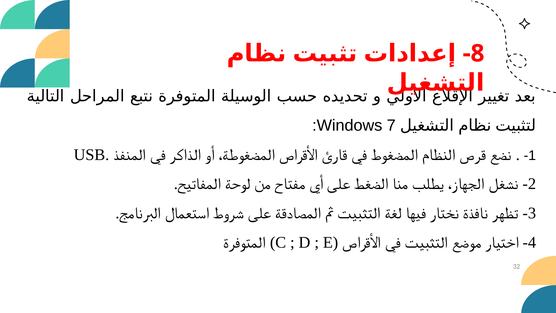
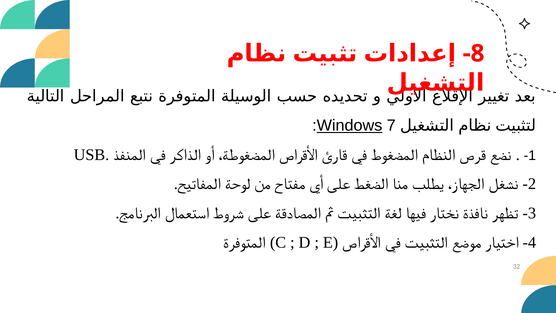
Windows underline: none -> present
